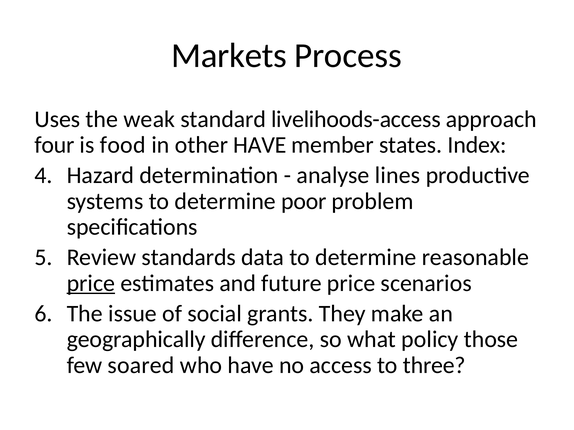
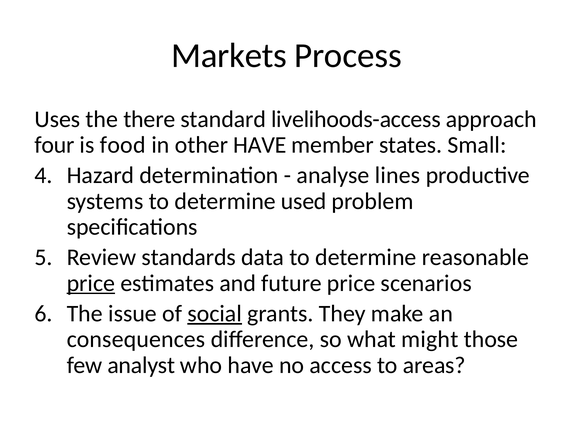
weak: weak -> there
Index: Index -> Small
poor: poor -> used
social underline: none -> present
geographically: geographically -> consequences
policy: policy -> might
soared: soared -> analyst
three: three -> areas
